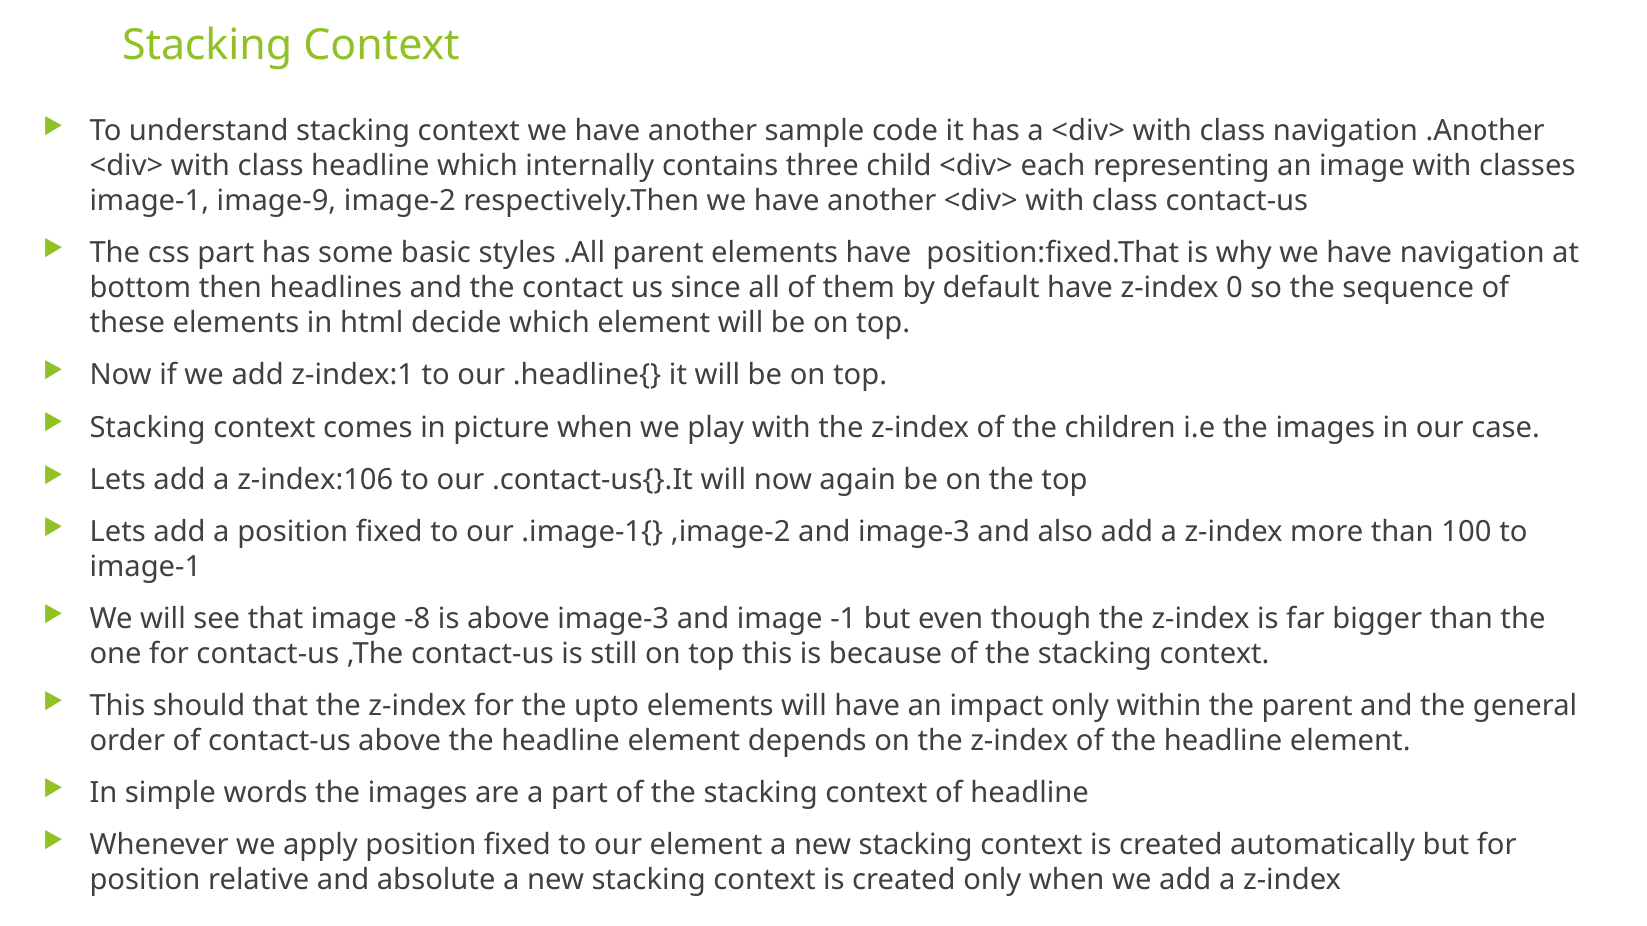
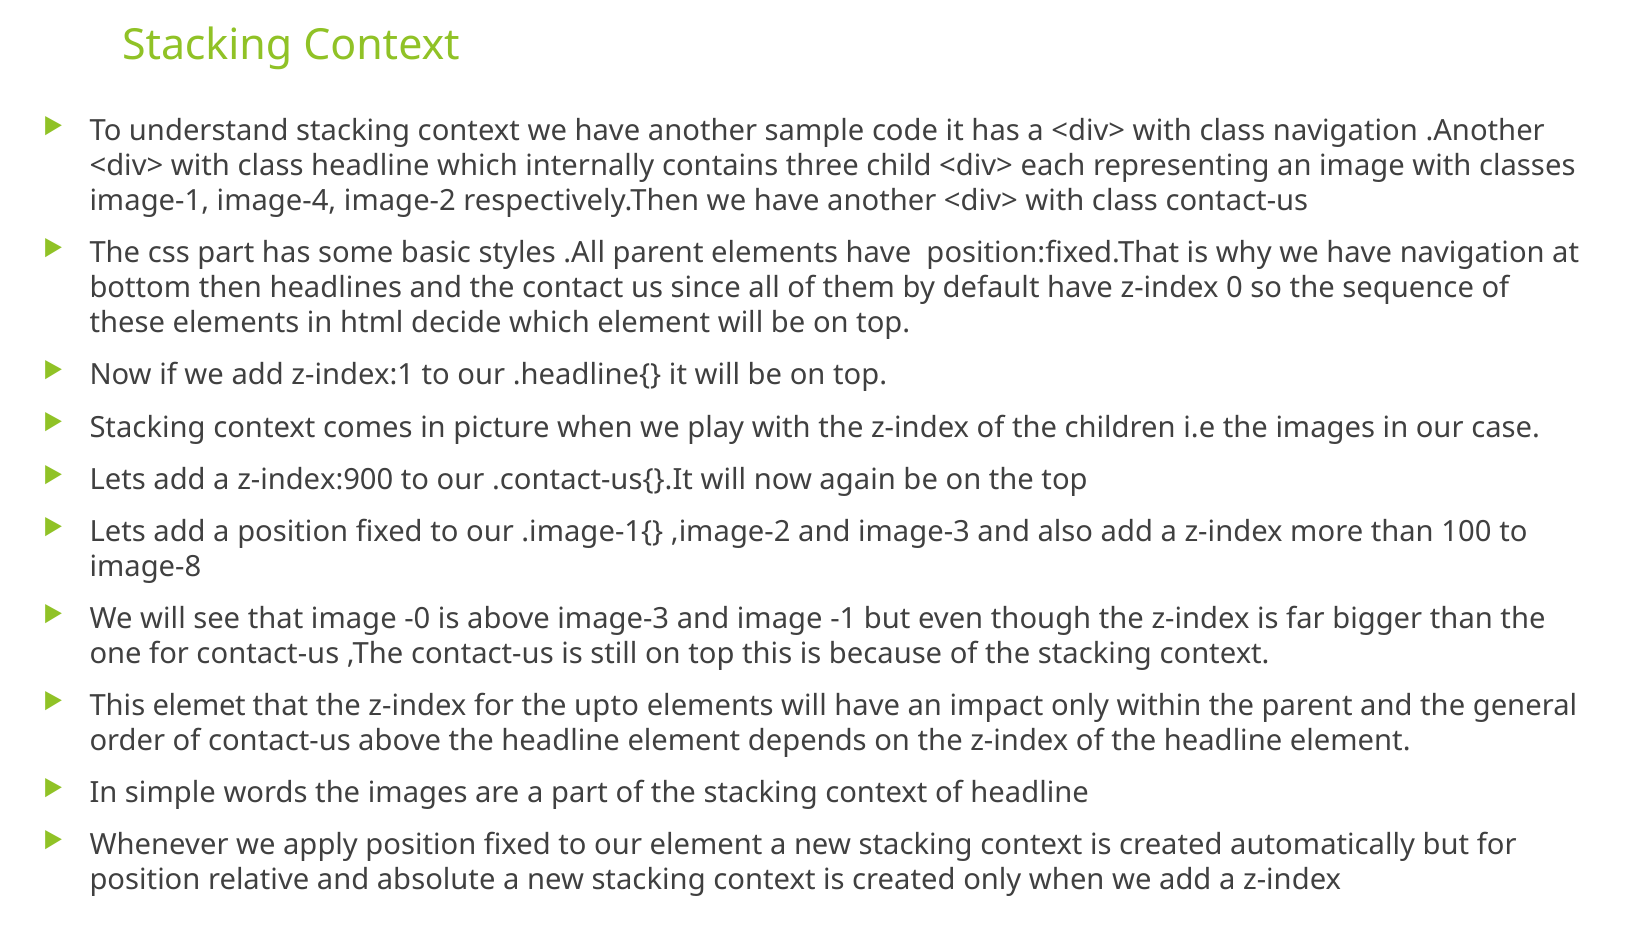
image-9: image-9 -> image-4
z-index:106: z-index:106 -> z-index:900
image-1 at (145, 567): image-1 -> image-8
-8: -8 -> -0
should: should -> elemet
